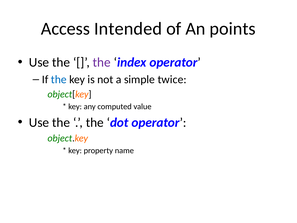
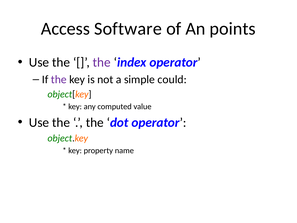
Intended: Intended -> Software
the at (59, 79) colour: blue -> purple
twice: twice -> could
